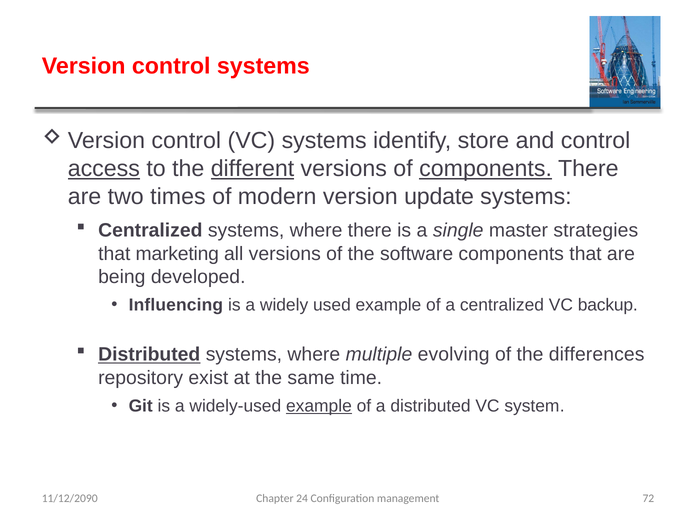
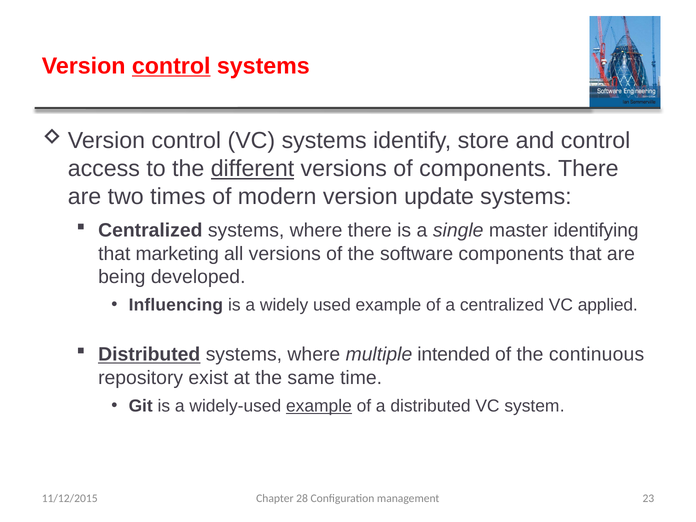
control at (171, 66) underline: none -> present
access underline: present -> none
components at (486, 169) underline: present -> none
strategies: strategies -> identifying
backup: backup -> applied
evolving: evolving -> intended
differences: differences -> continuous
24: 24 -> 28
72: 72 -> 23
11/12/2090: 11/12/2090 -> 11/12/2015
